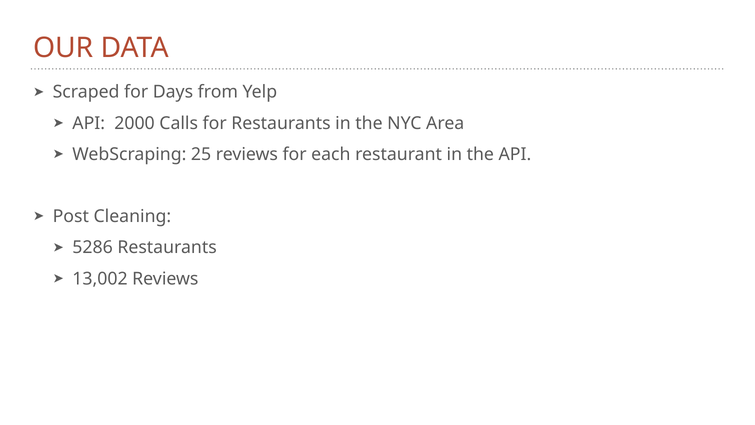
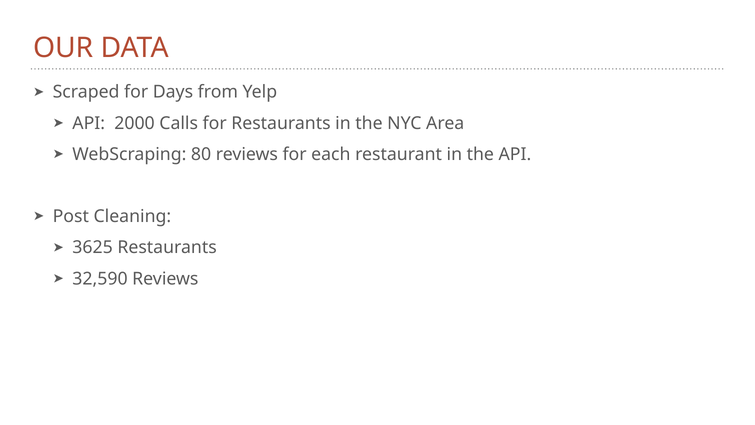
25: 25 -> 80
5286: 5286 -> 3625
13,002: 13,002 -> 32,590
